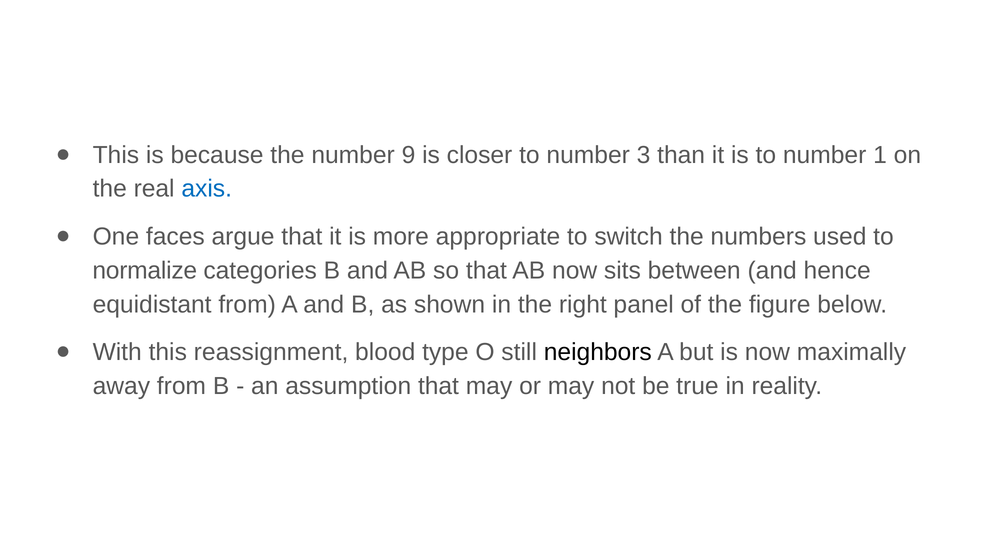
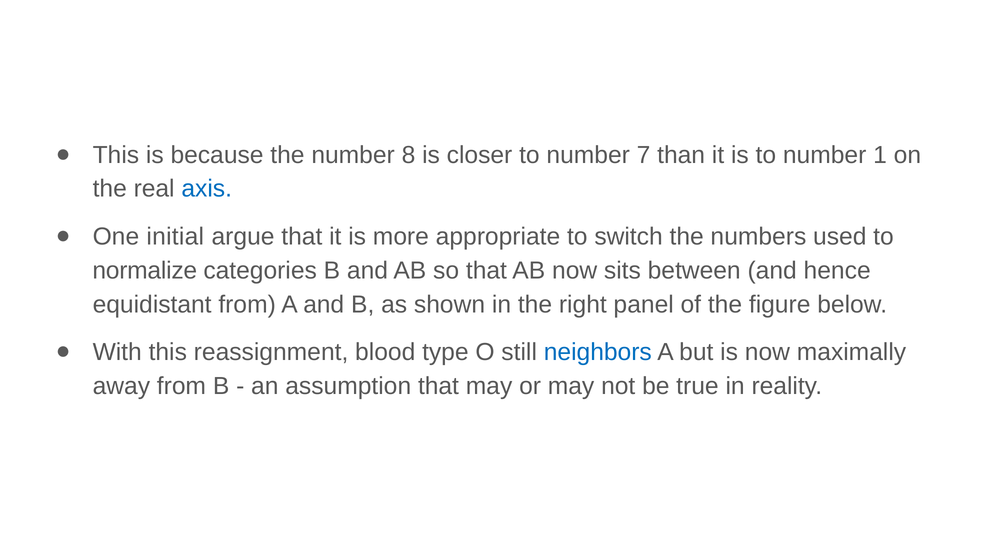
9: 9 -> 8
3: 3 -> 7
faces: faces -> initial
neighbors colour: black -> blue
